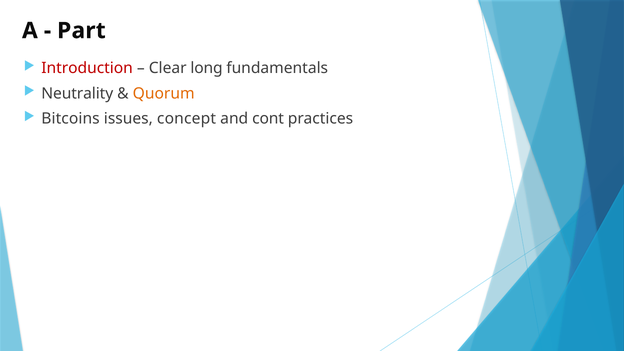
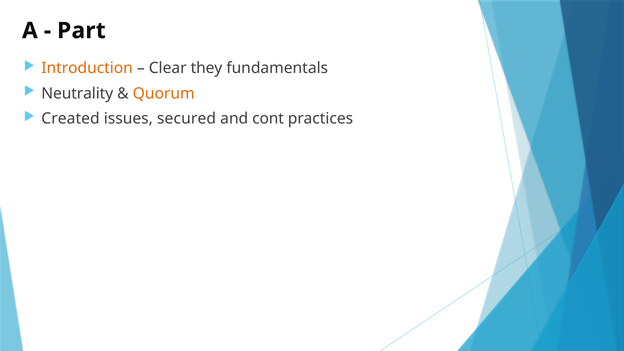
Introduction colour: red -> orange
long: long -> they
Bitcoins: Bitcoins -> Created
concept: concept -> secured
